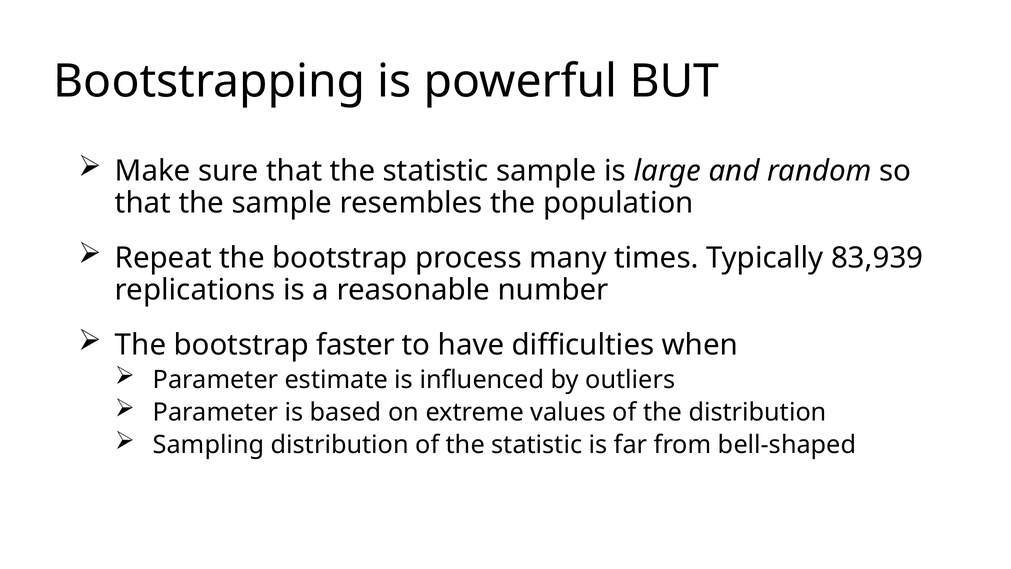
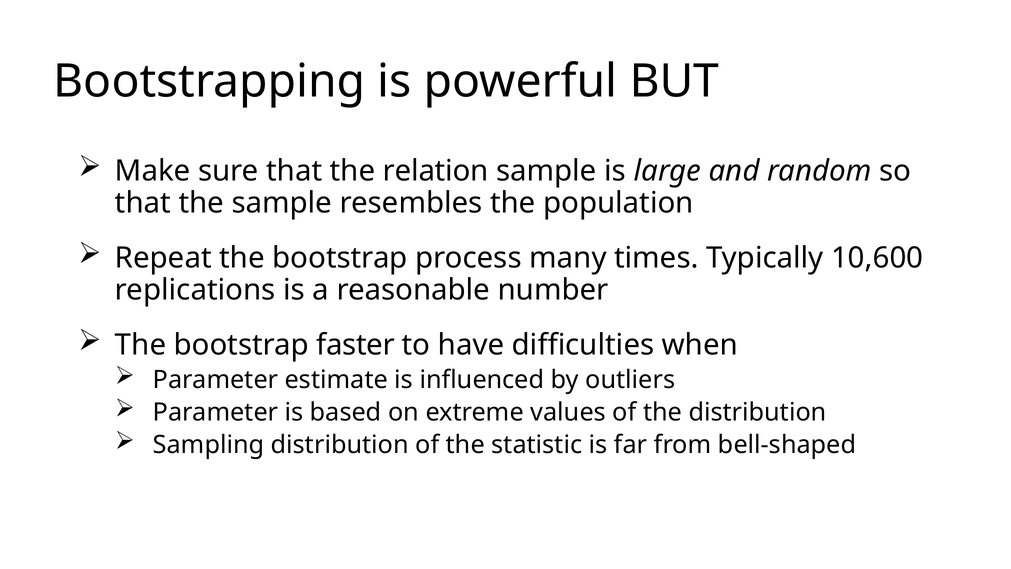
that the statistic: statistic -> relation
83,939: 83,939 -> 10,600
